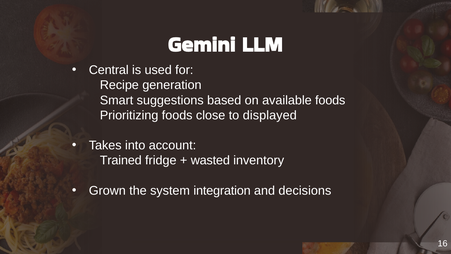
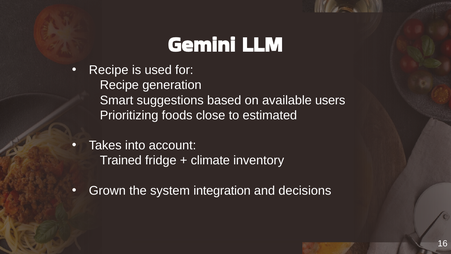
Central at (109, 70): Central -> Recipe
available foods: foods -> users
displayed: displayed -> estimated
wasted: wasted -> climate
